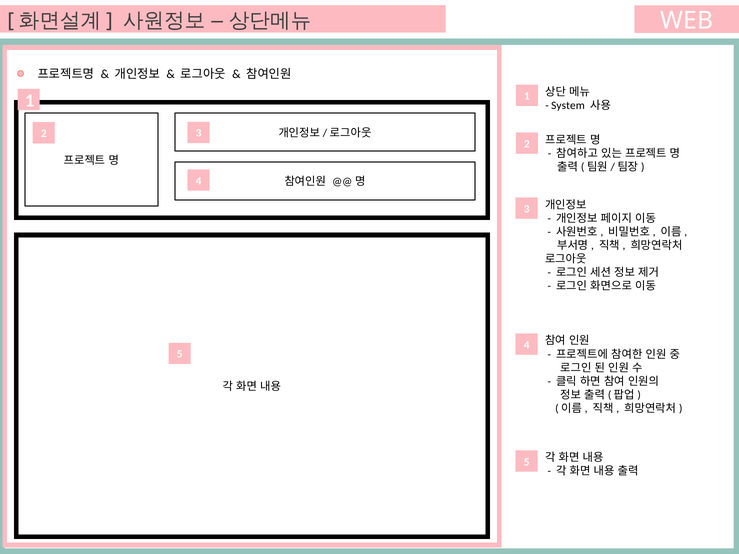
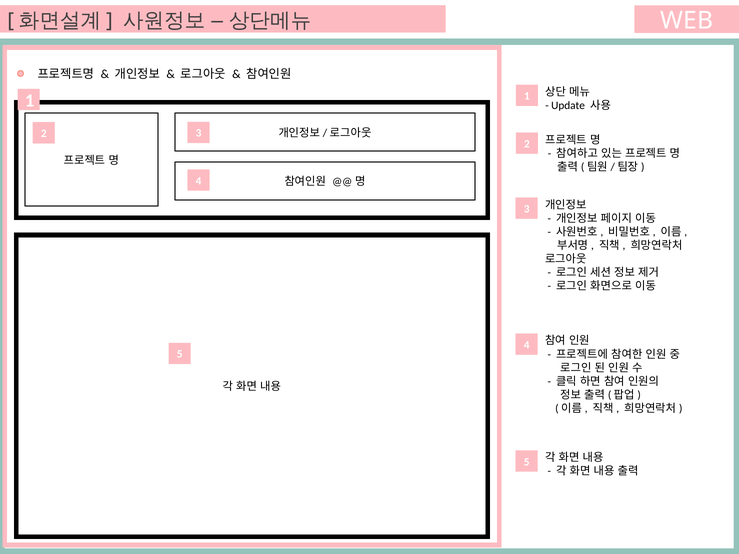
System: System -> Update
